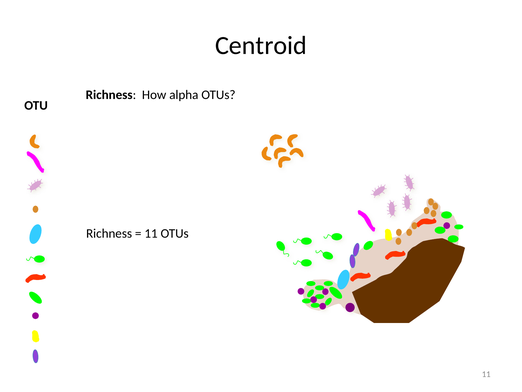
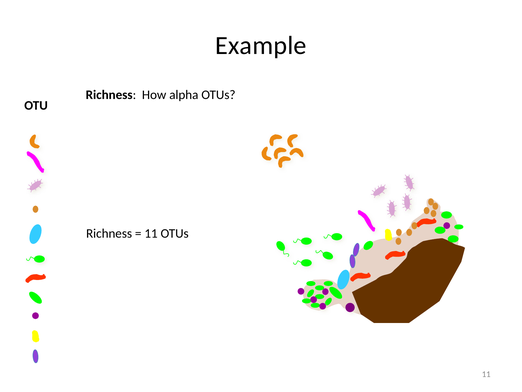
Centroid: Centroid -> Example
